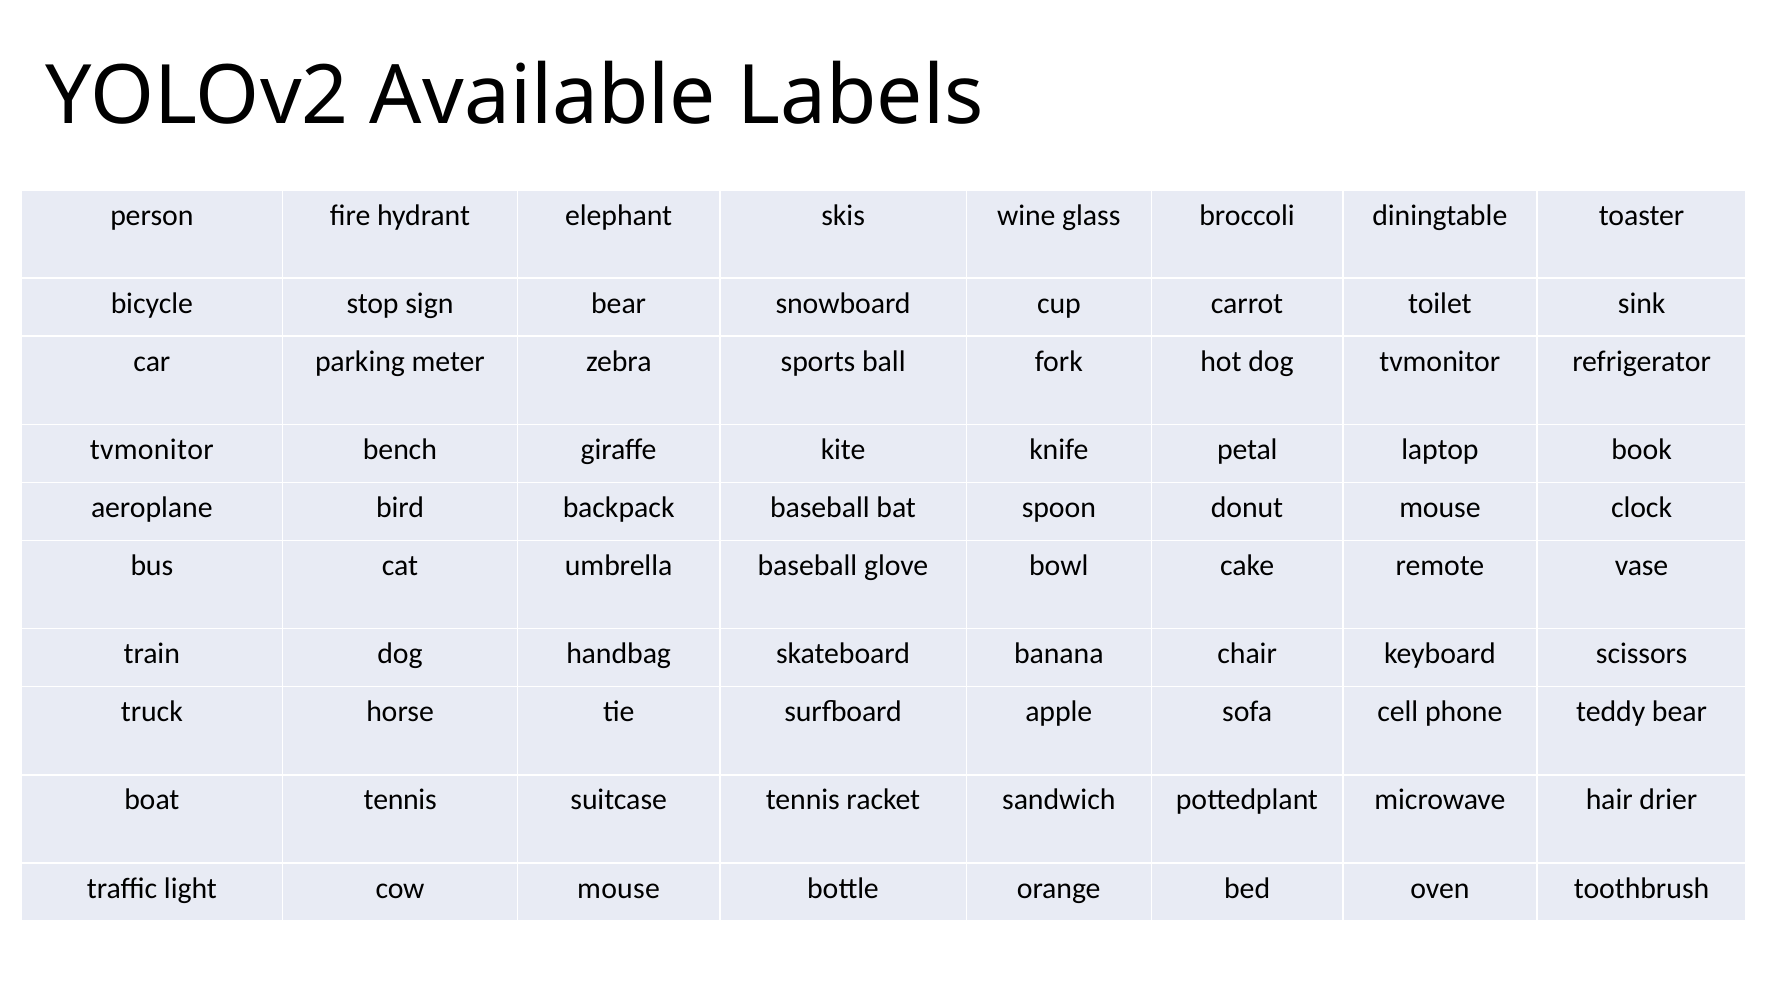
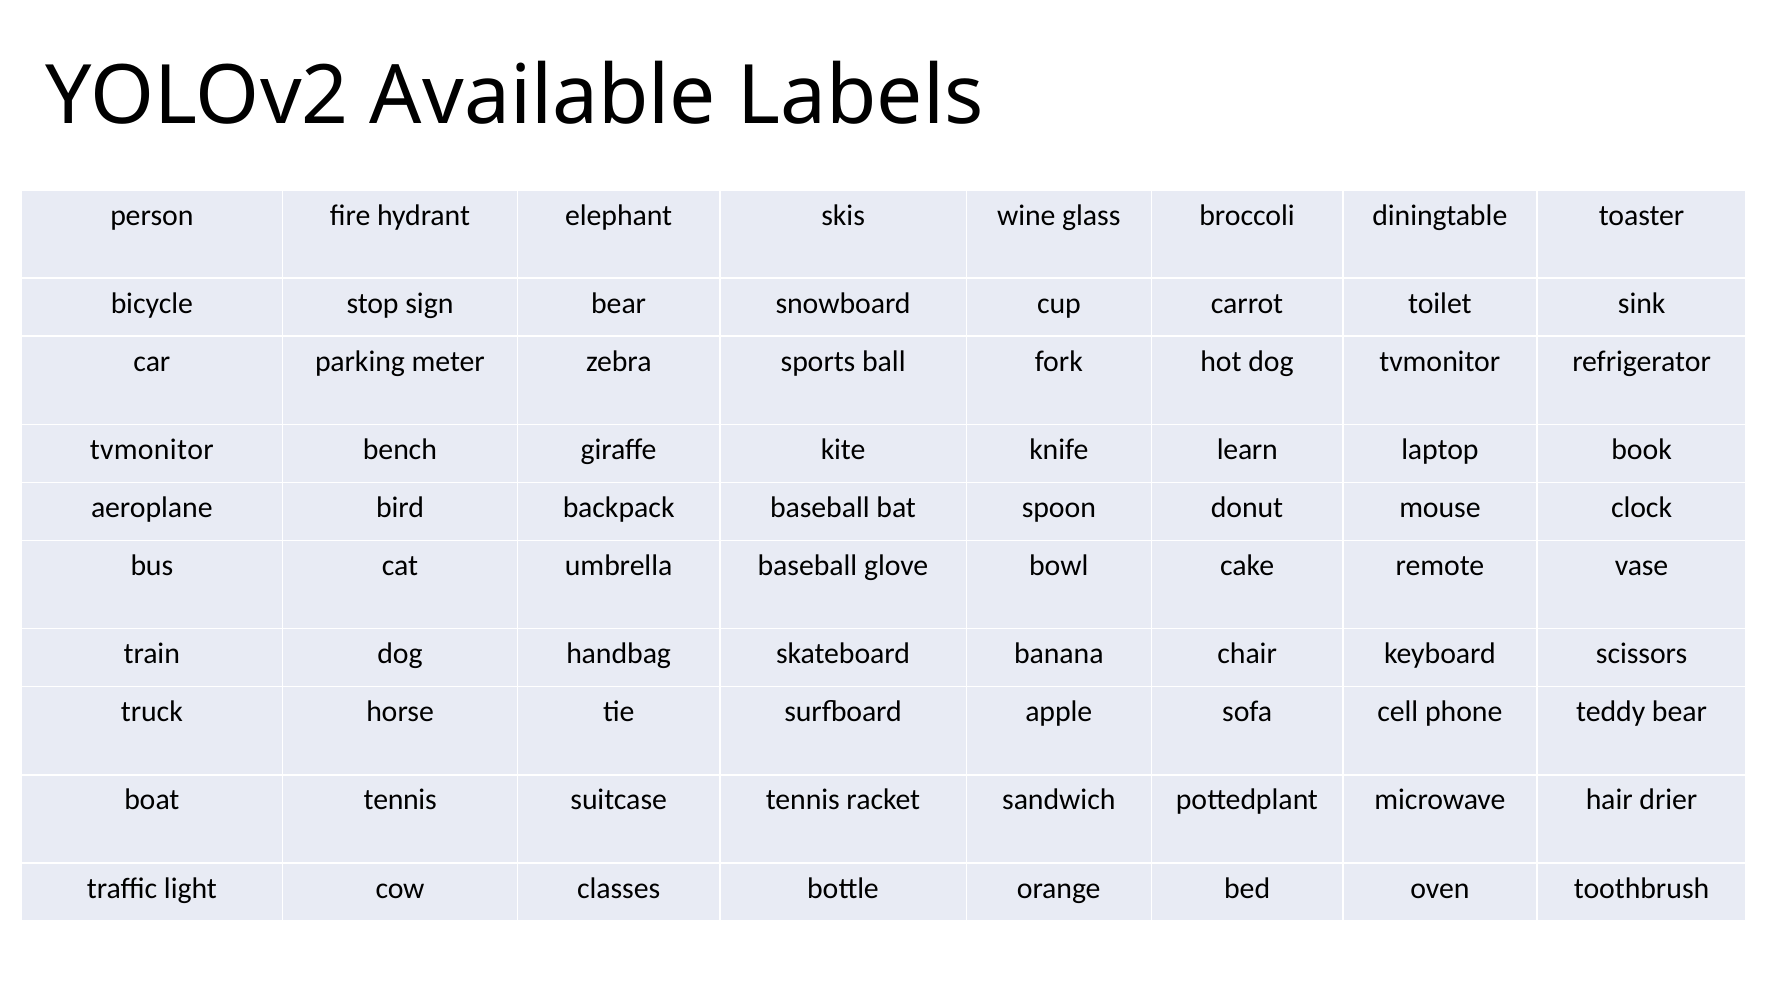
petal: petal -> learn
cow mouse: mouse -> classes
